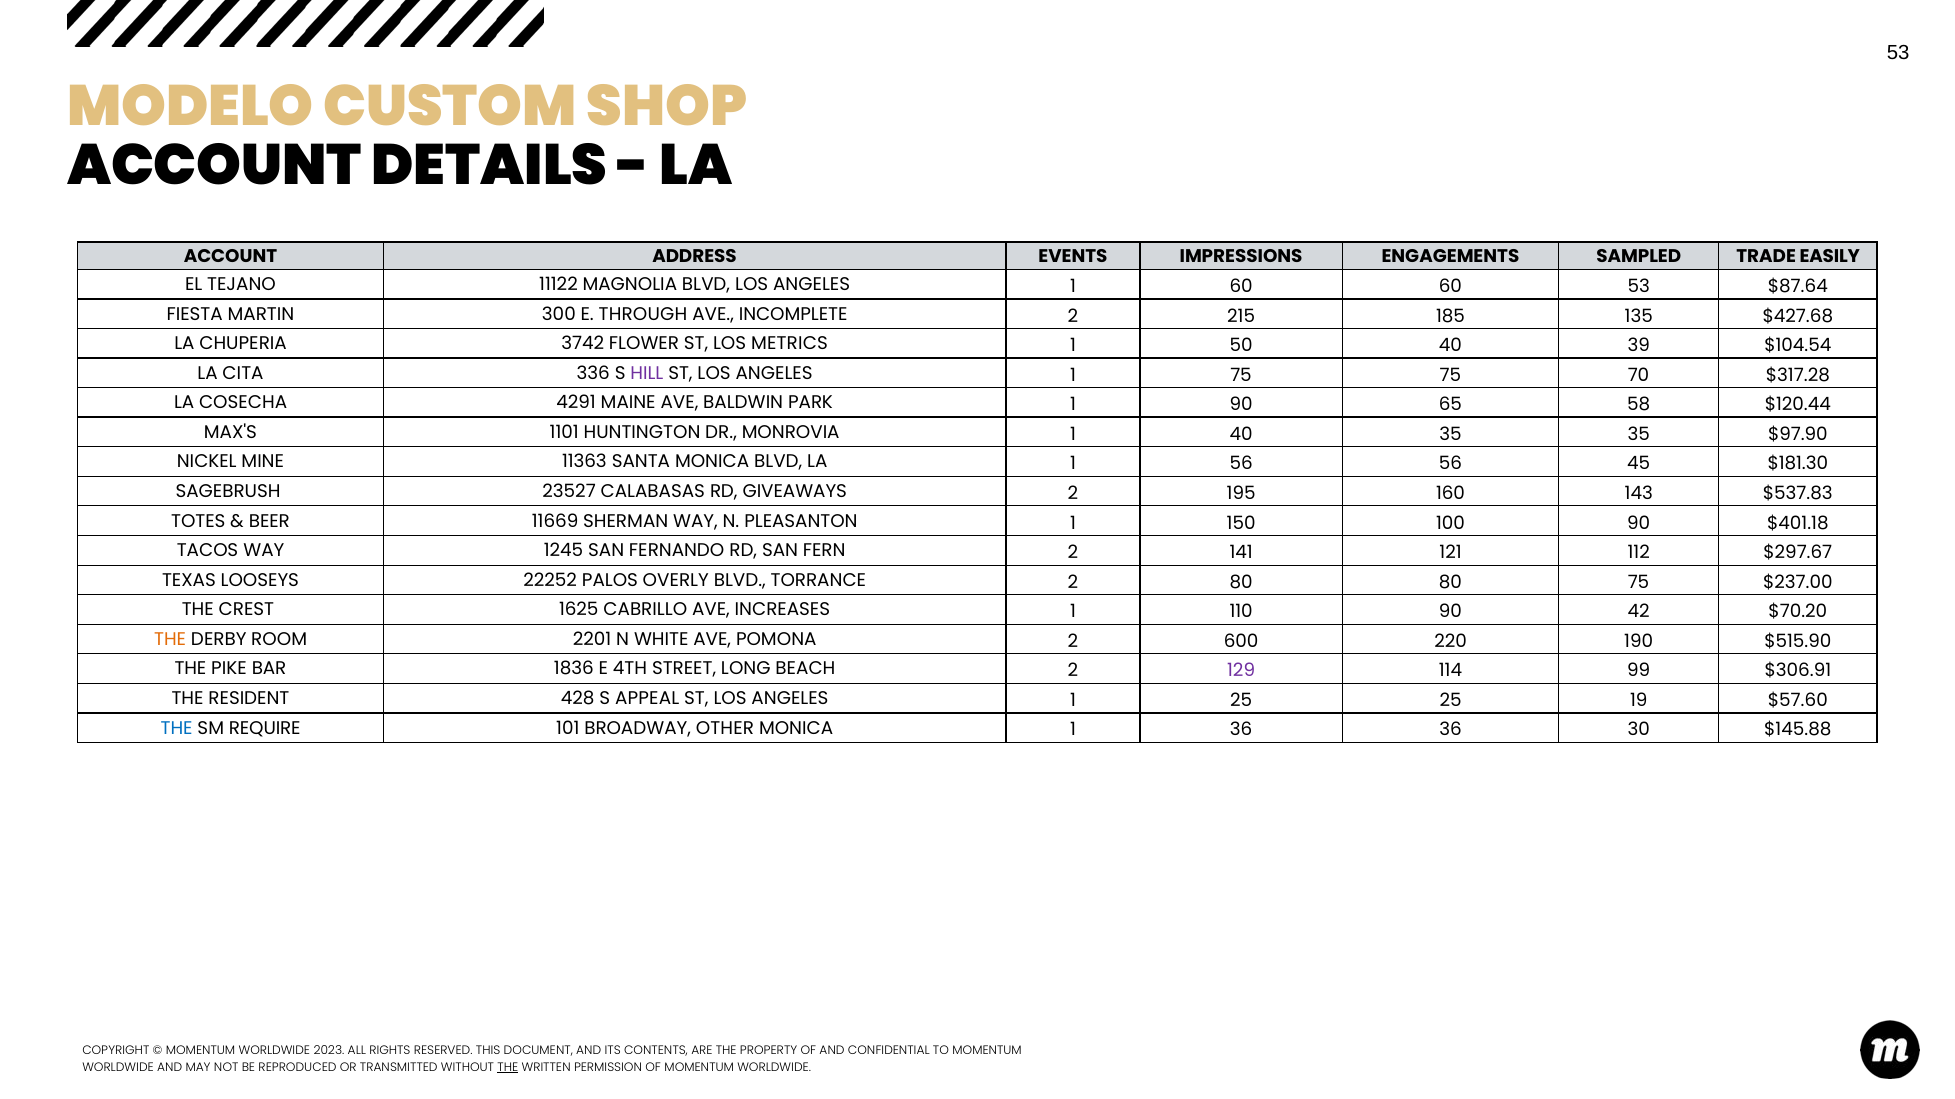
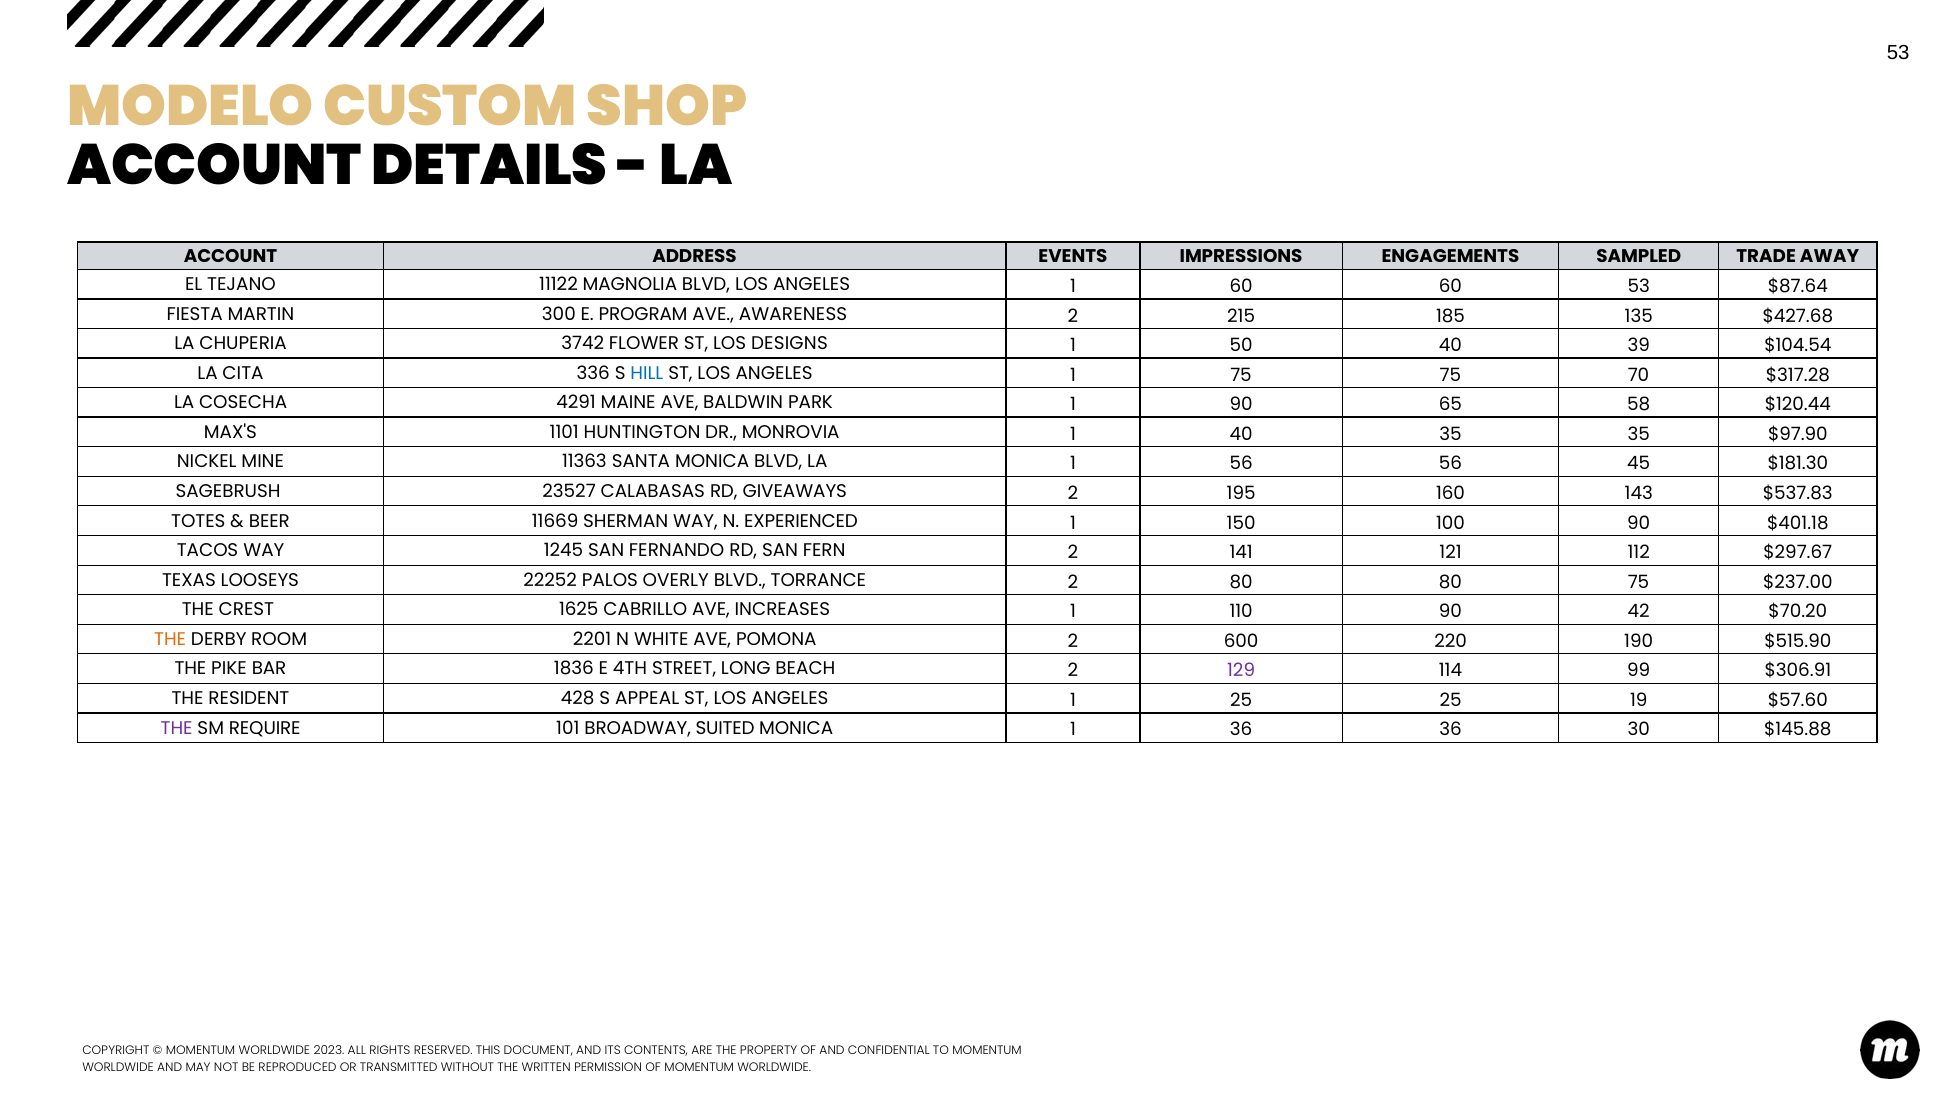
EASILY: EASILY -> AWAY
THROUGH: THROUGH -> PROGRAM
INCOMPLETE: INCOMPLETE -> AWARENESS
METRICS: METRICS -> DESIGNS
HILL colour: purple -> blue
PLEASANTON: PLEASANTON -> EXPERIENCED
THE at (177, 728) colour: blue -> purple
OTHER: OTHER -> SUITED
THE at (508, 1068) underline: present -> none
